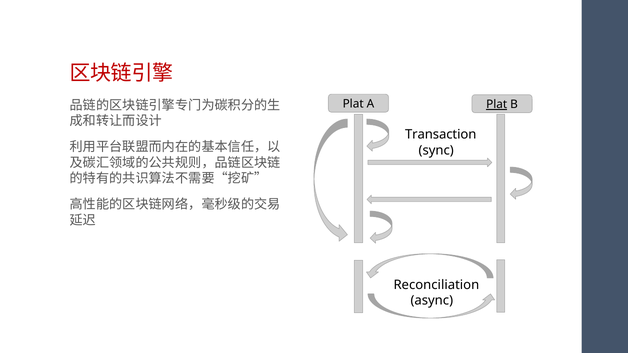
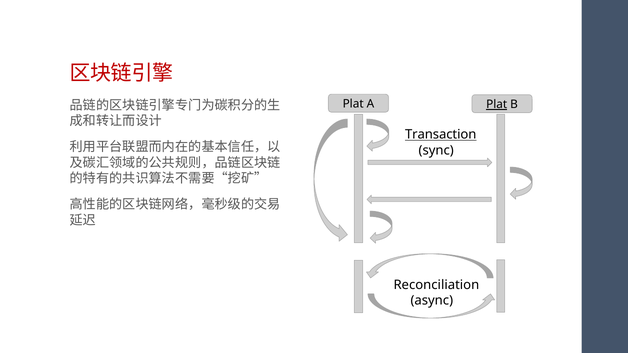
Transaction underline: none -> present
